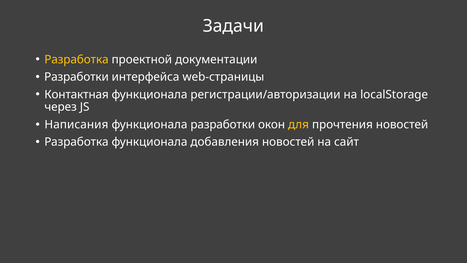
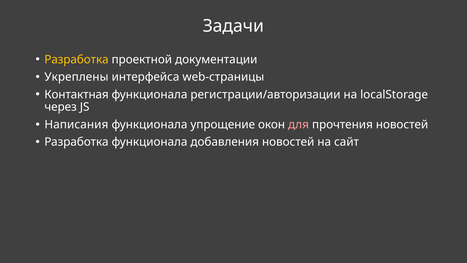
Разработки at (77, 77): Разработки -> Укреплены
функционала разработки: разработки -> упрощение
для colour: yellow -> pink
